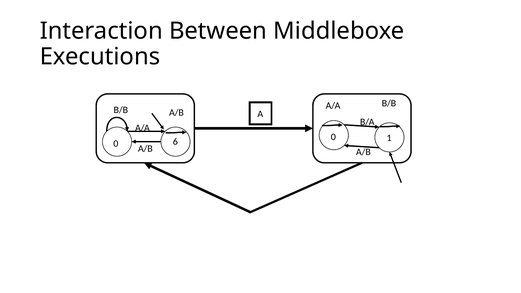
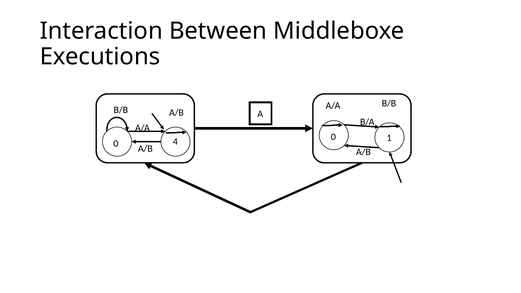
6: 6 -> 4
